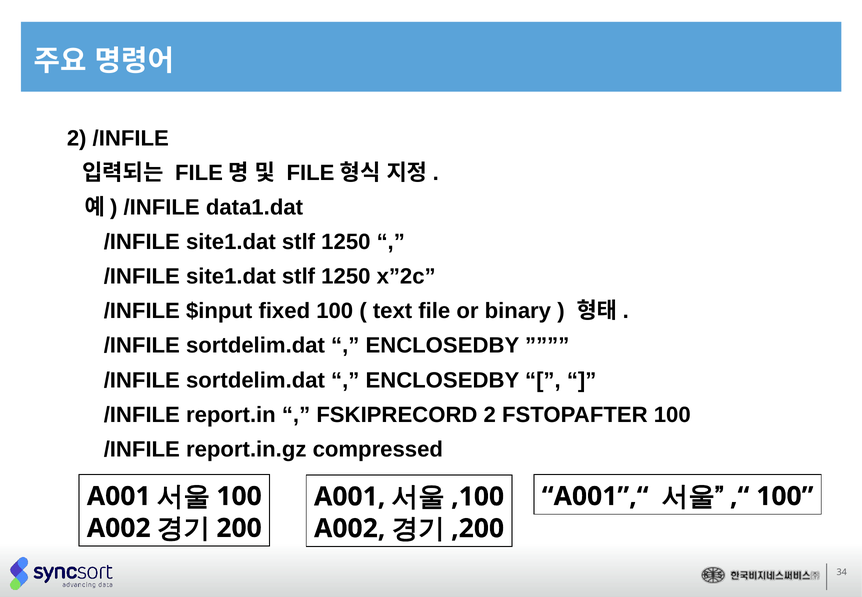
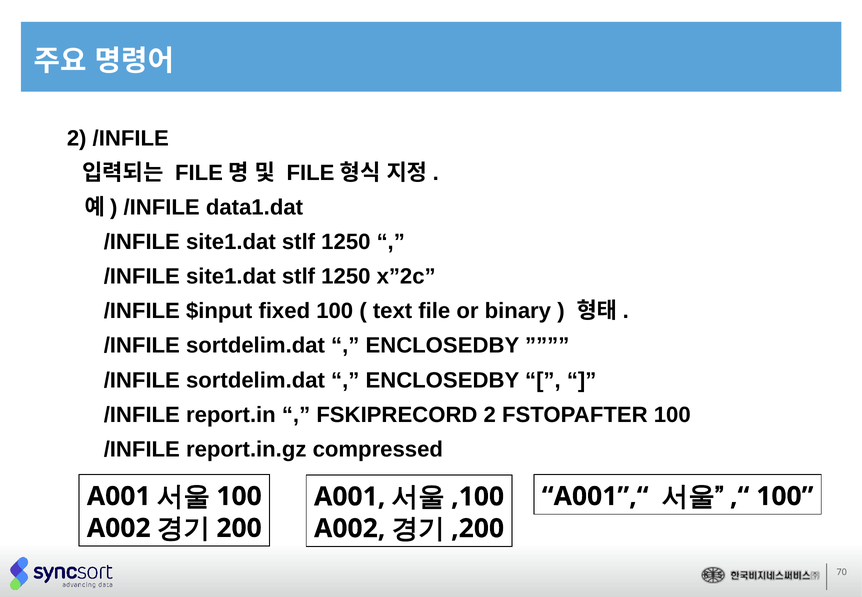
34: 34 -> 70
